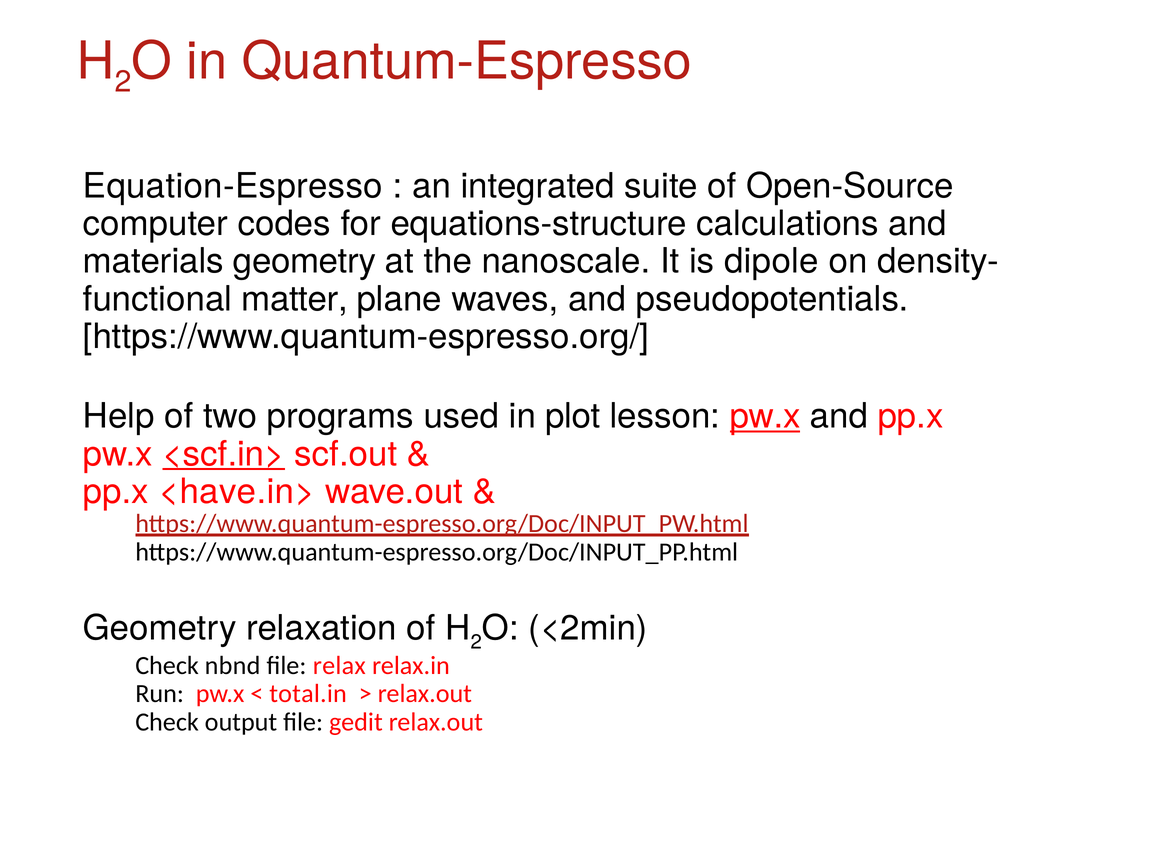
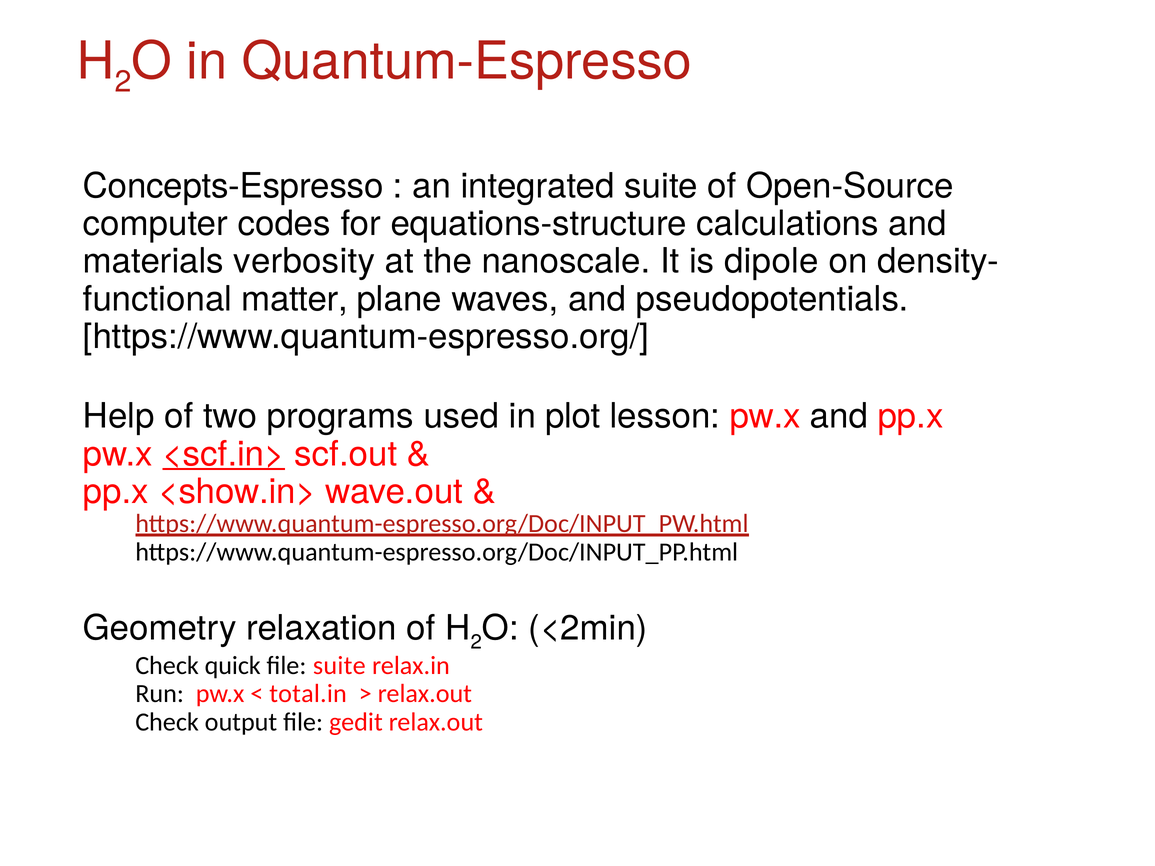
Equation-Espresso: Equation-Espresso -> Concepts-Espresso
materials geometry: geometry -> verbosity
pw.x at (765, 416) underline: present -> none
<have.in>: <have.in> -> <show.in>
nbnd: nbnd -> quick
file relax: relax -> suite
